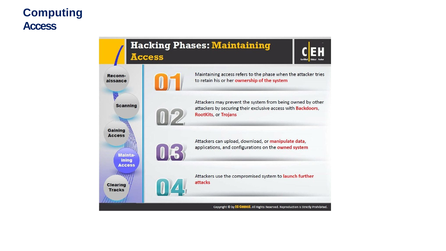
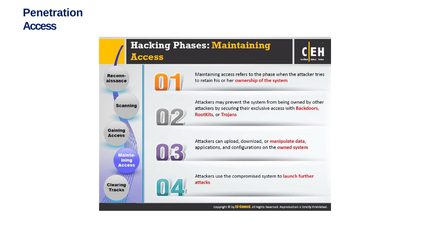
Computing: Computing -> Penetration
